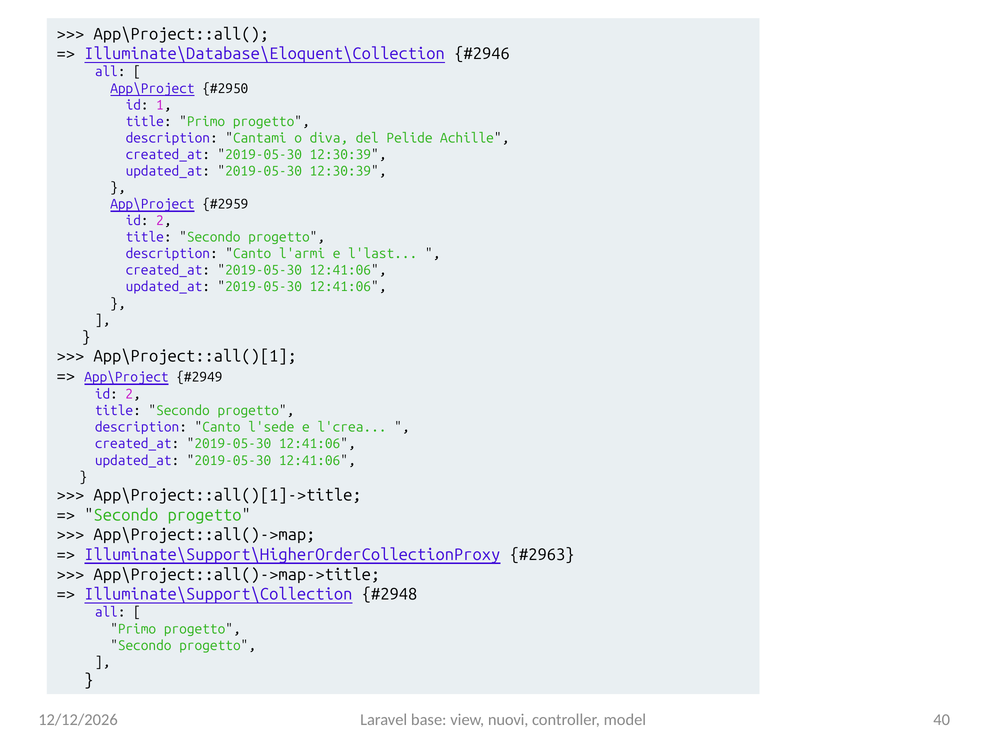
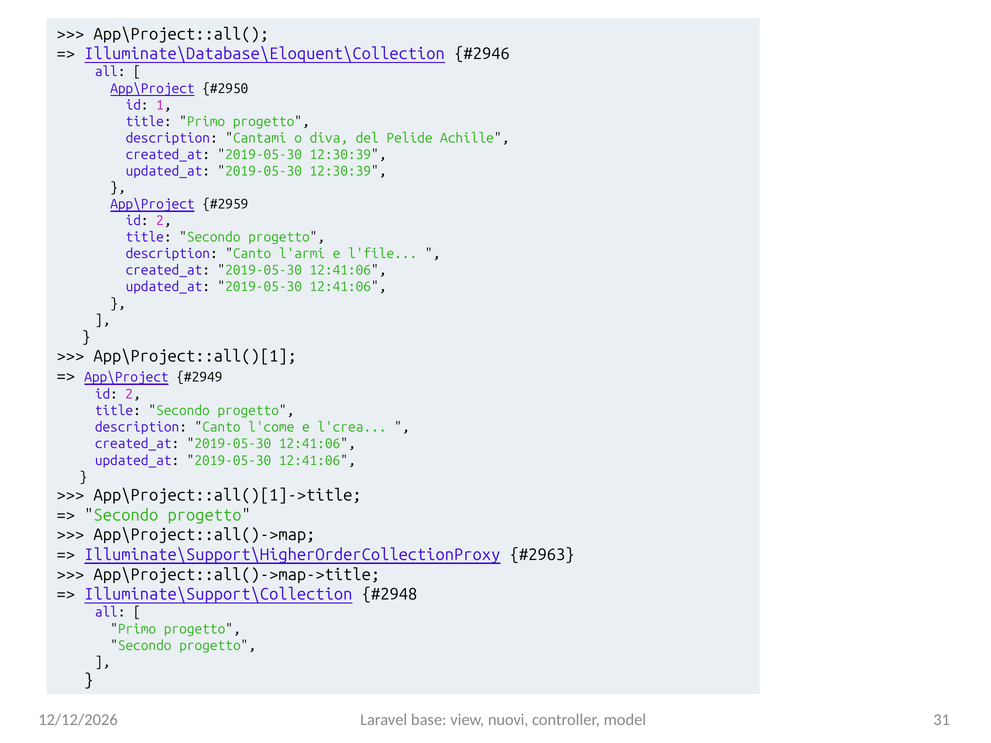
l'last: l'last -> l'file
l'sede: l'sede -> l'come
40: 40 -> 31
